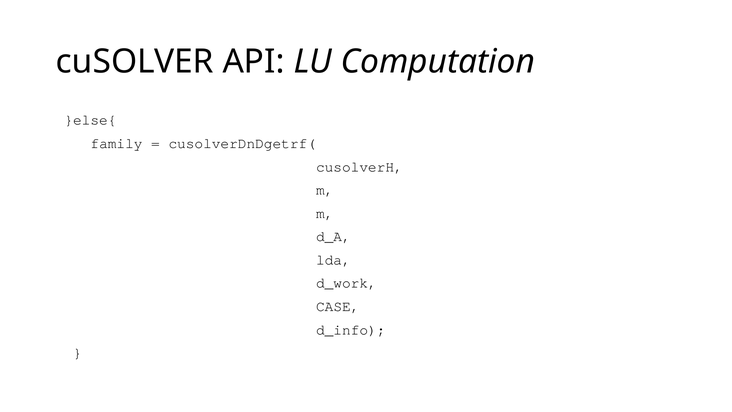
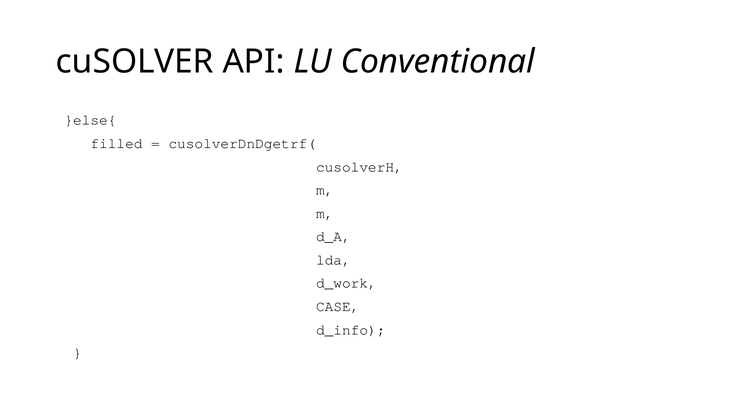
Computation: Computation -> Conventional
family: family -> filled
